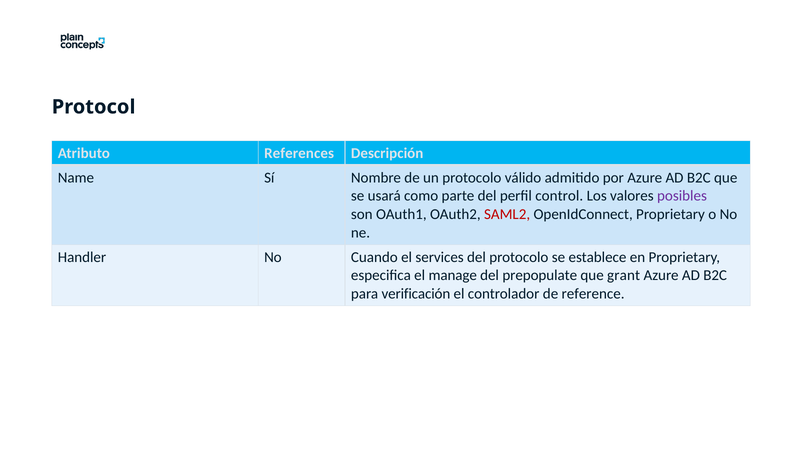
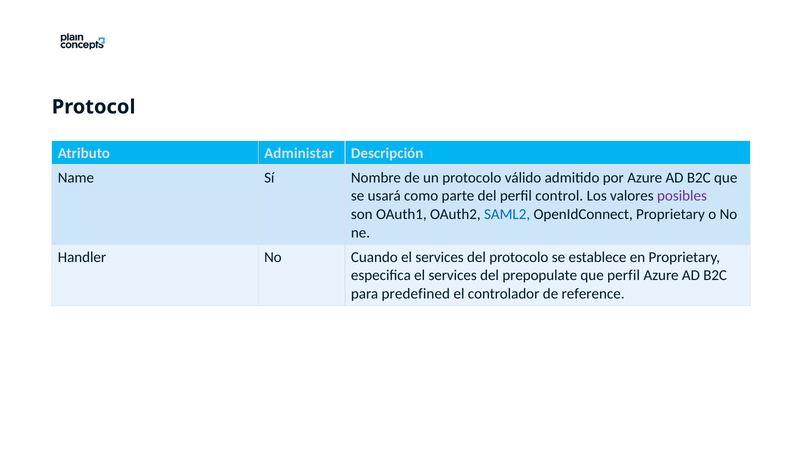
References: References -> Administar
SAML2 colour: red -> blue
especifica el manage: manage -> services
que grant: grant -> perfil
verificación: verificación -> predefined
